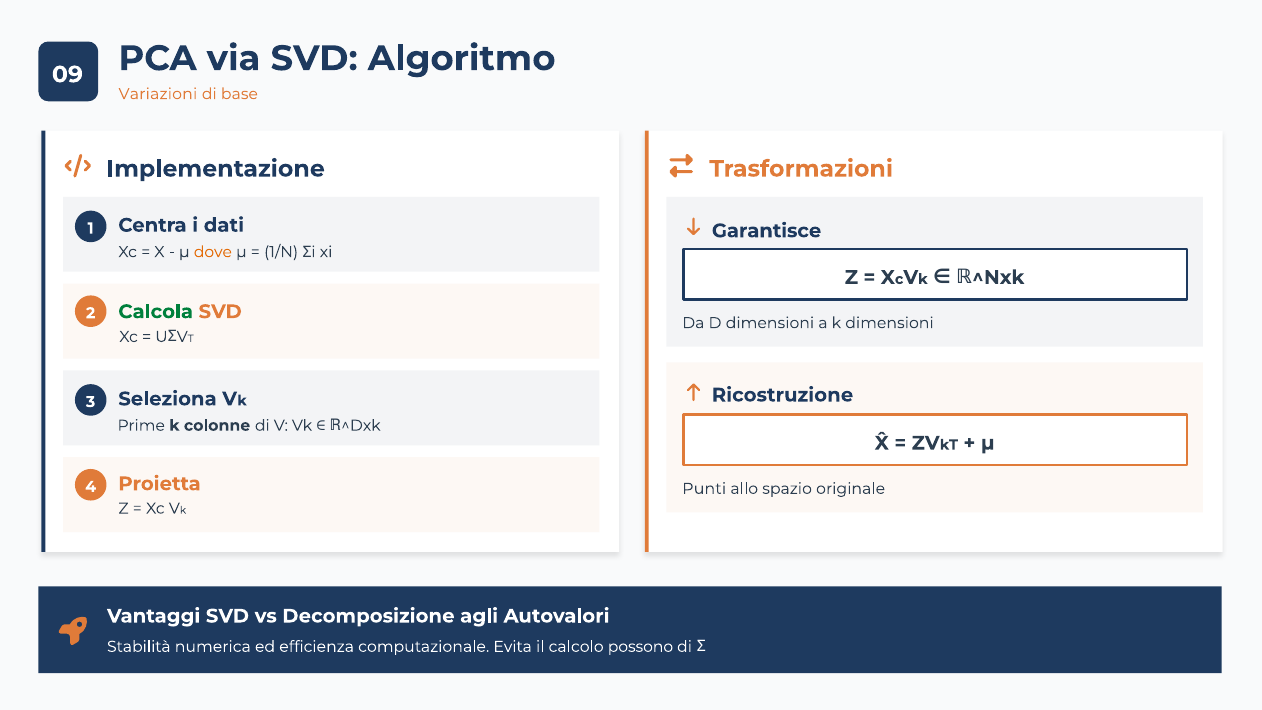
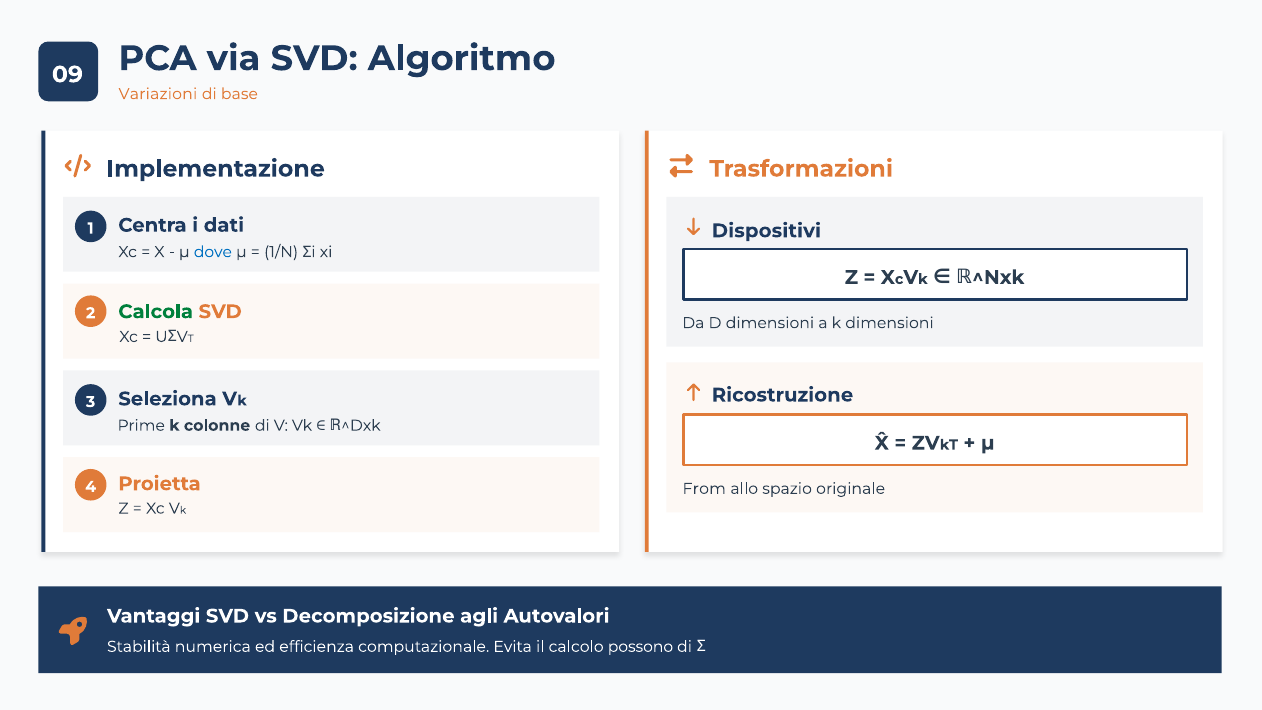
Garantisce: Garantisce -> Dispositivi
dove colour: orange -> blue
Punti: Punti -> From
